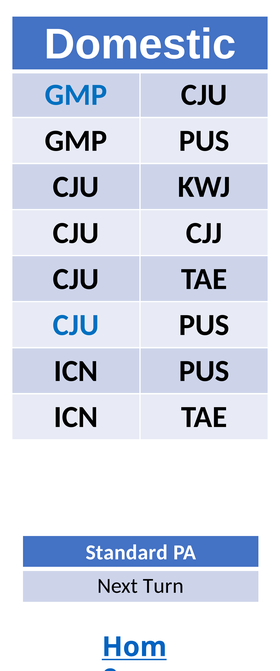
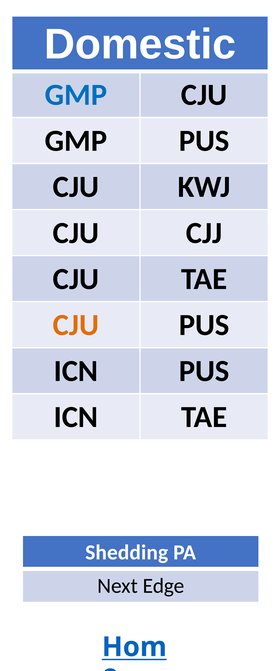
CJU at (76, 324) colour: blue -> orange
Standard: Standard -> Shedding
Turn: Turn -> Edge
